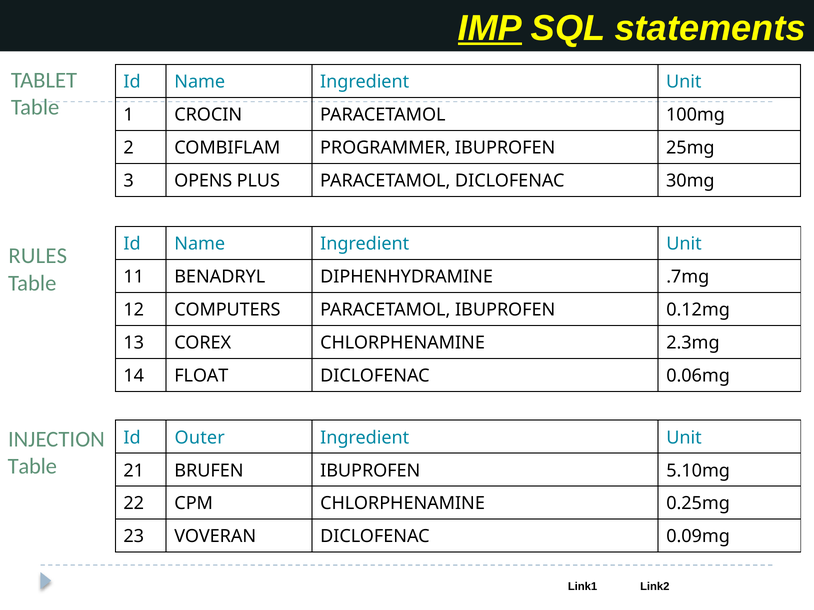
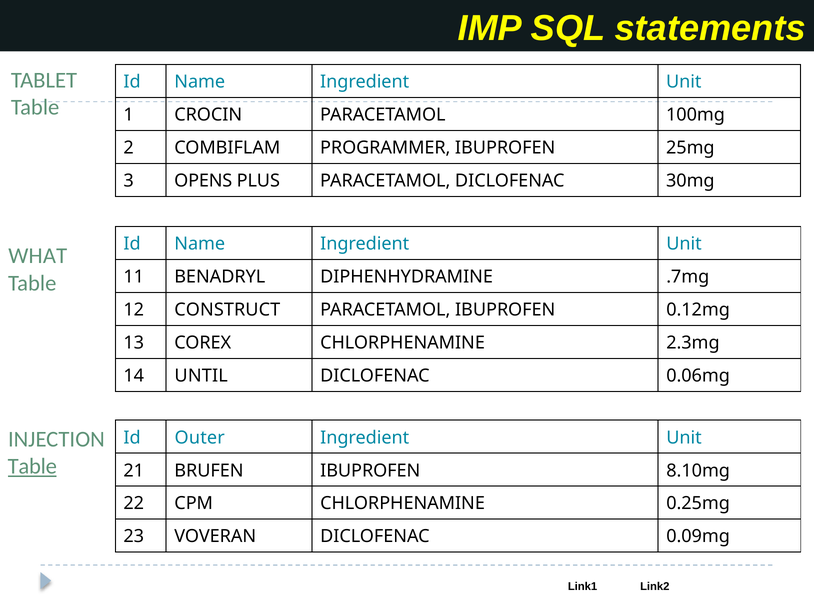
IMP underline: present -> none
RULES: RULES -> WHAT
COMPUTERS: COMPUTERS -> CONSTRUCT
FLOAT: FLOAT -> UNTIL
Table at (32, 467) underline: none -> present
5.10mg: 5.10mg -> 8.10mg
